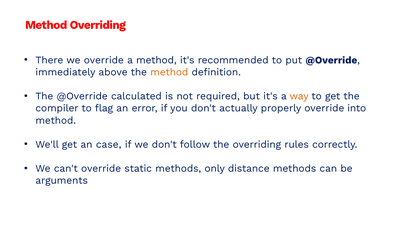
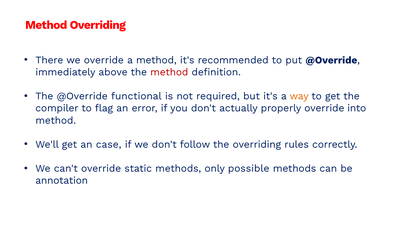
method at (169, 72) colour: orange -> red
calculated: calculated -> functional
distance: distance -> possible
arguments: arguments -> annotation
